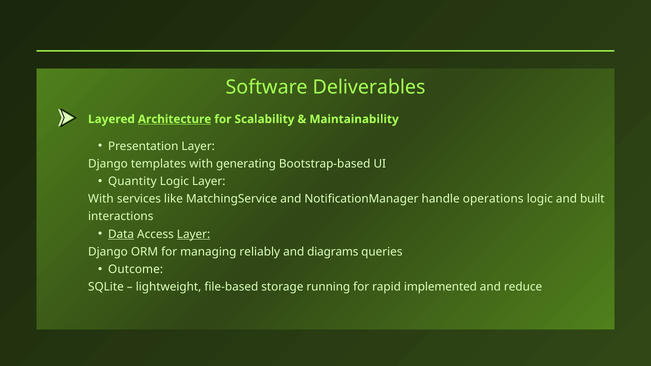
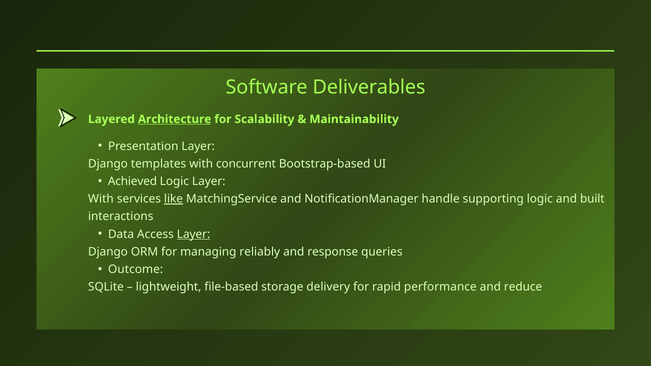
generating: generating -> concurrent
Quantity: Quantity -> Achieved
like underline: none -> present
operations: operations -> supporting
Data underline: present -> none
diagrams: diagrams -> response
running: running -> delivery
implemented: implemented -> performance
